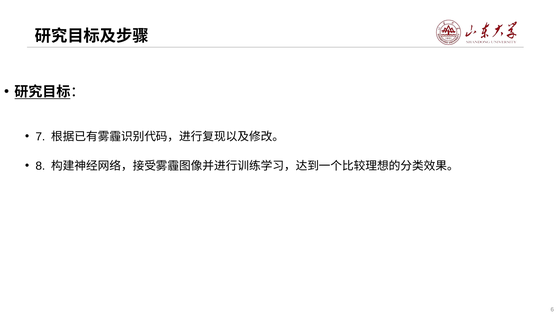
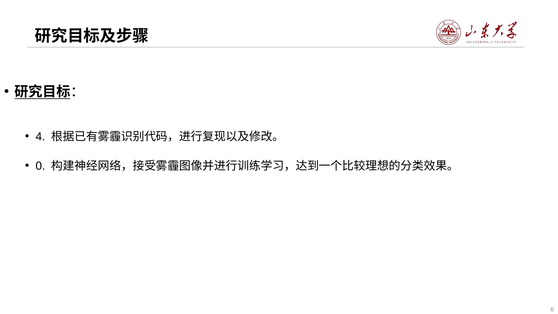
7: 7 -> 4
8: 8 -> 0
